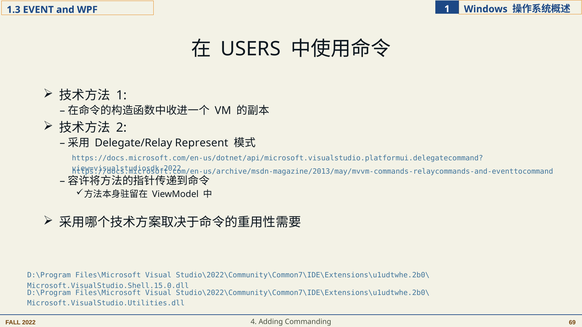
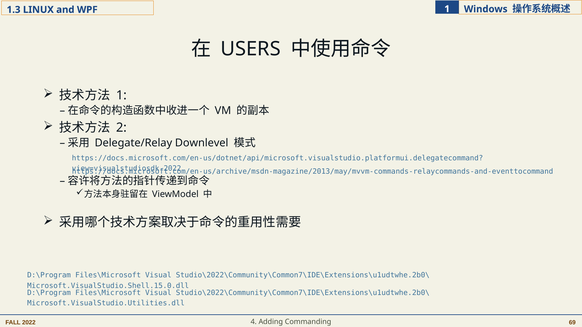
EVENT: EVENT -> LINUX
Represent: Represent -> Downlevel
